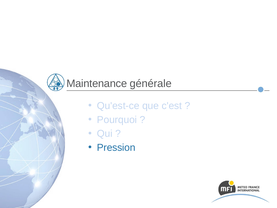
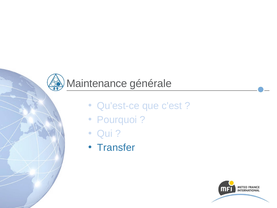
Pression: Pression -> Transfer
